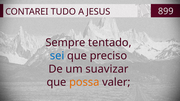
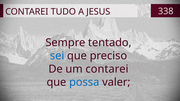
899: 899 -> 338
um suavizar: suavizar -> contarei
possa colour: orange -> blue
